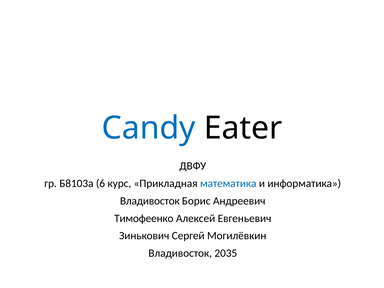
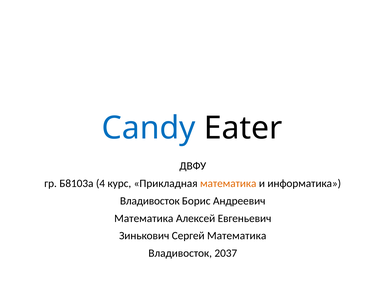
6: 6 -> 4
математика at (228, 183) colour: blue -> orange
Тимофеенко at (144, 218): Тимофеенко -> Математика
Сергей Могилёвкин: Могилёвкин -> Математика
2035: 2035 -> 2037
